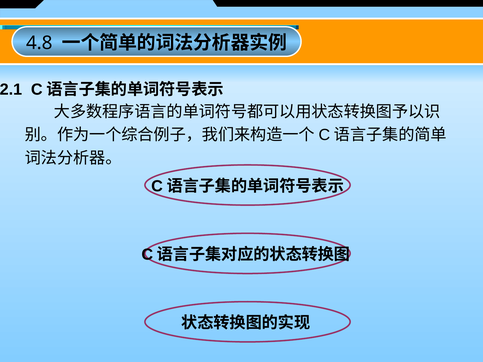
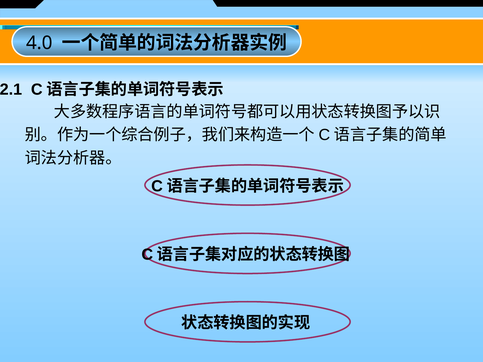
4.8: 4.8 -> 4.0
